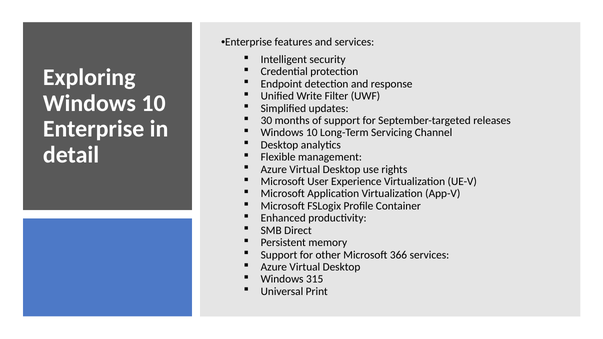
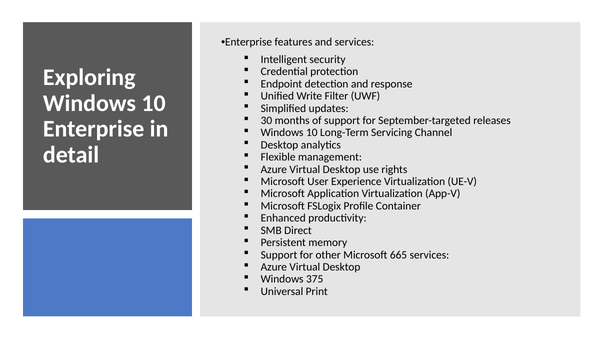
366: 366 -> 665
315: 315 -> 375
